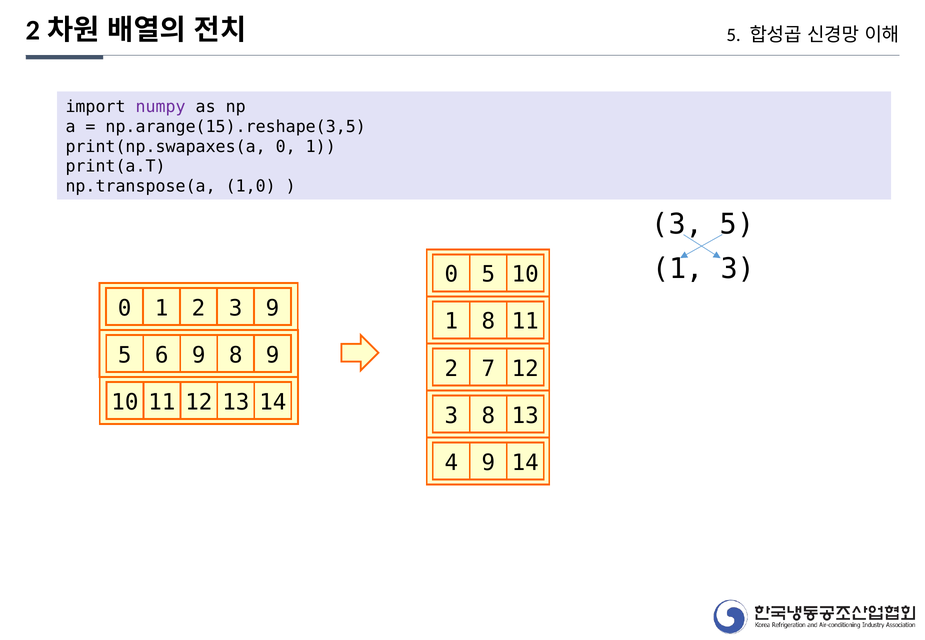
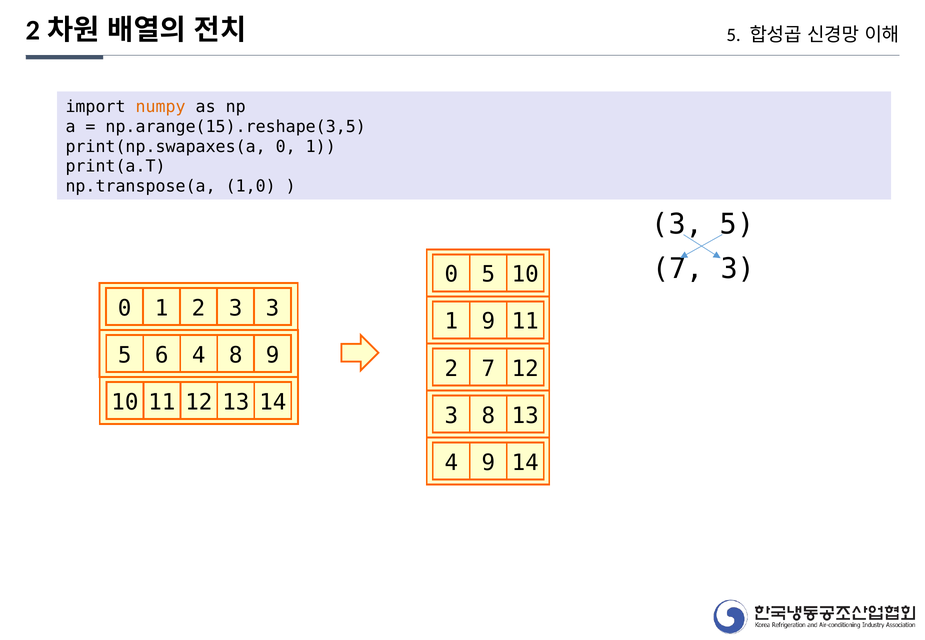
numpy colour: purple -> orange
1 at (678, 269): 1 -> 7
3 9: 9 -> 3
1 8: 8 -> 9
6 9: 9 -> 4
